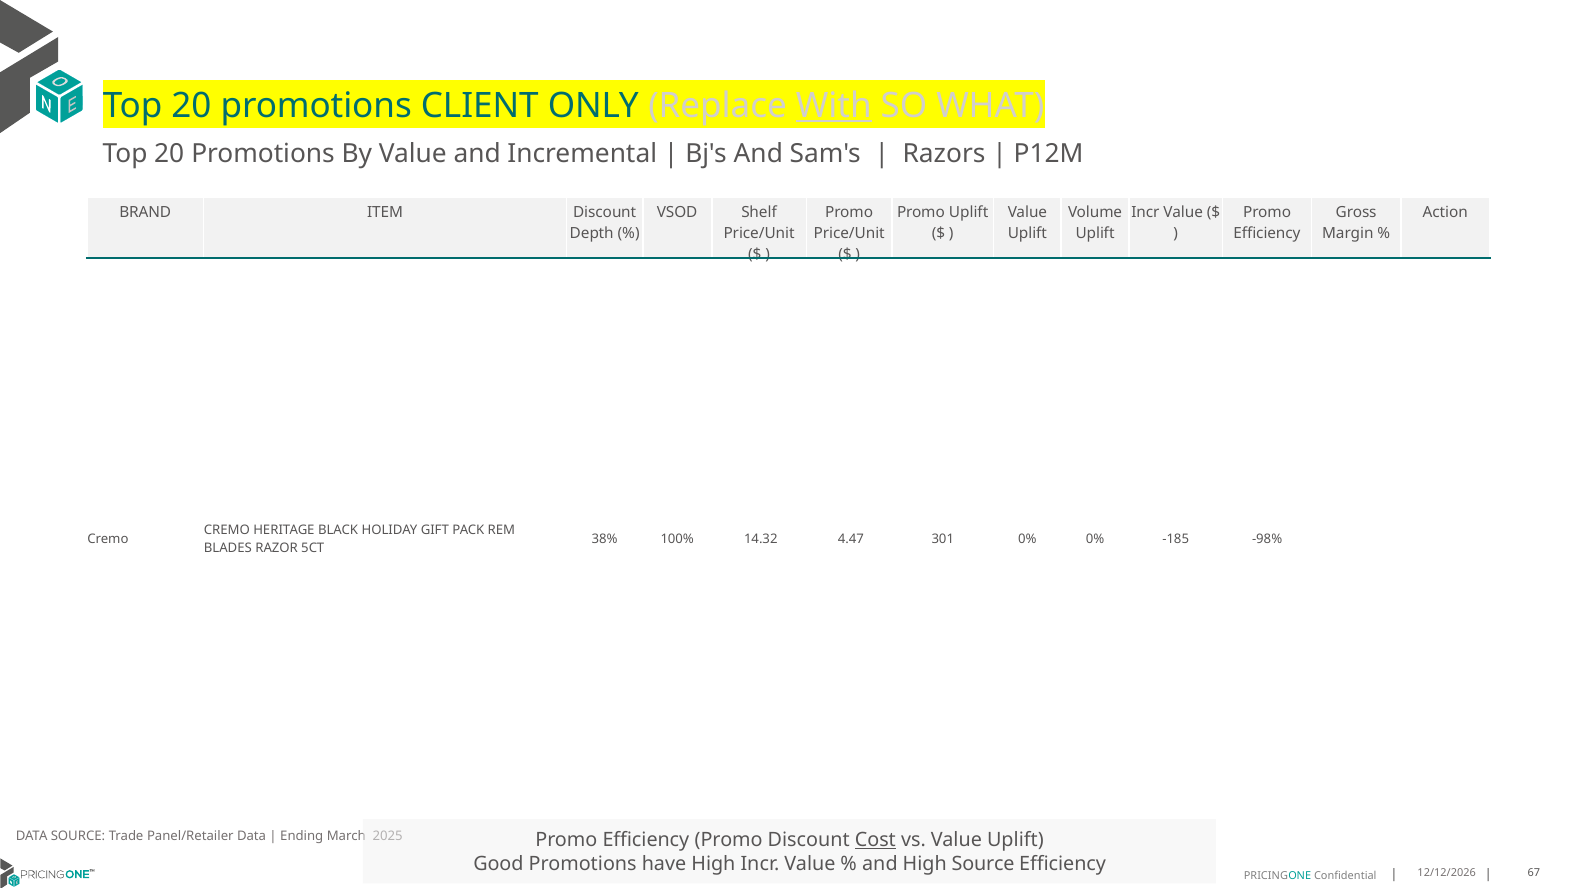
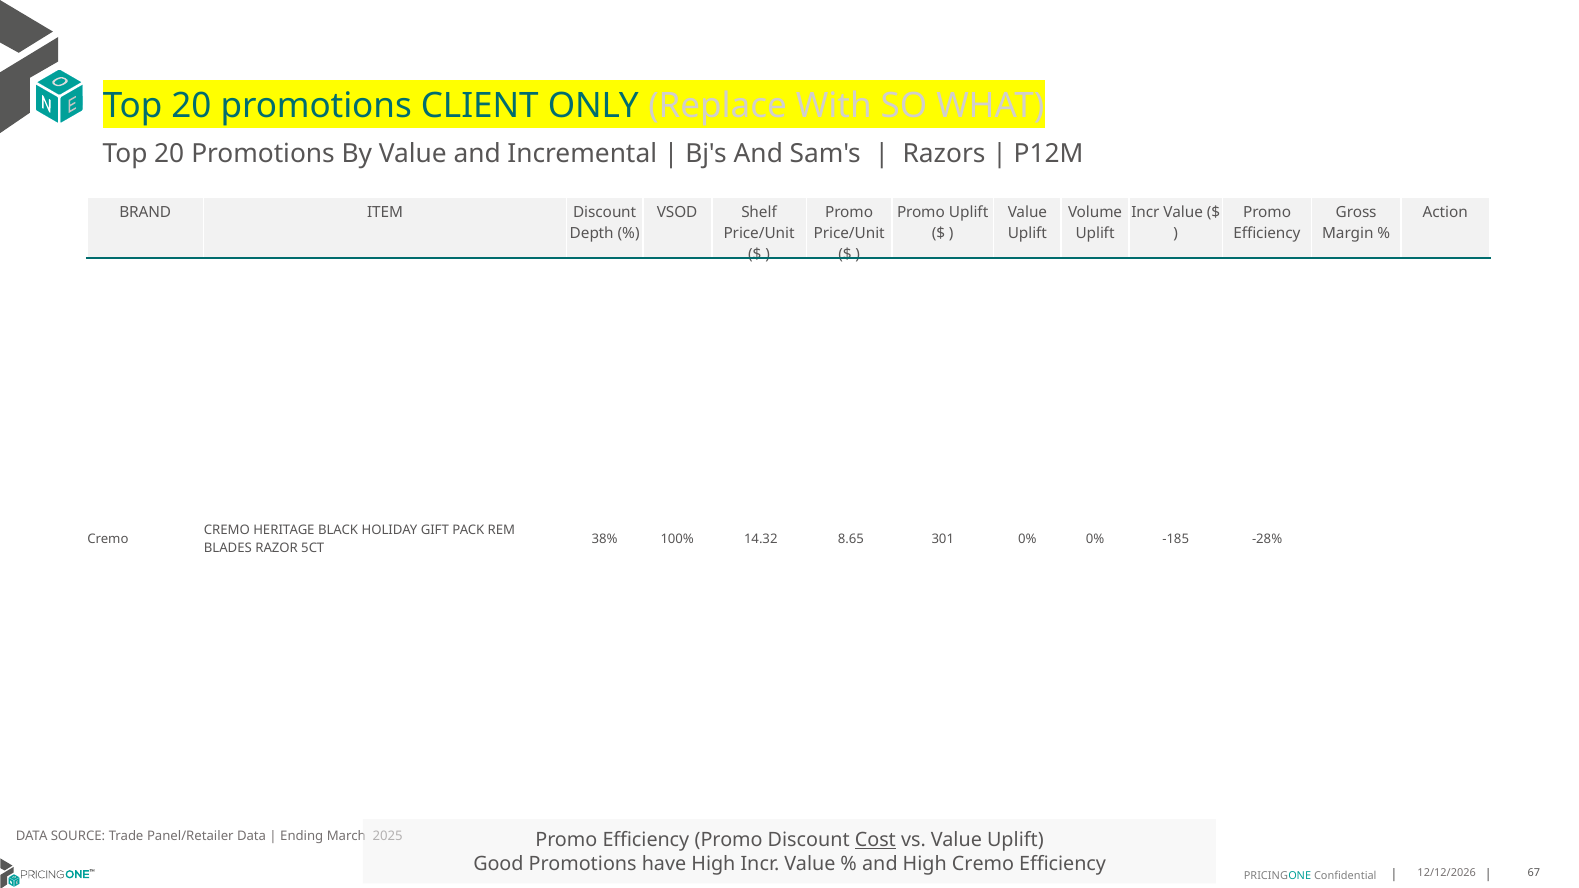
With underline: present -> none
4.47: 4.47 -> 8.65
-98%: -98% -> -28%
High Source: Source -> Cremo
